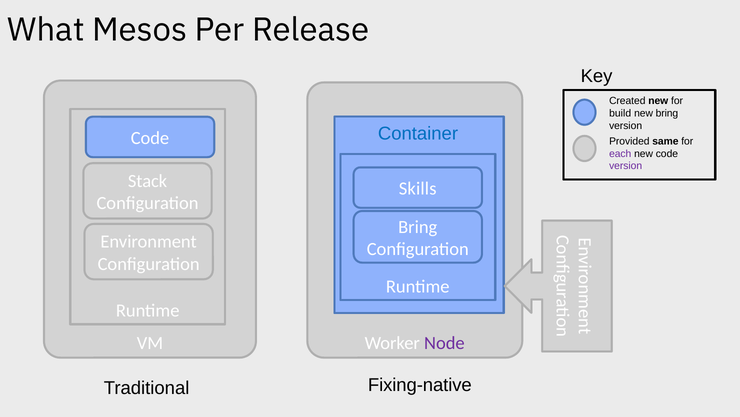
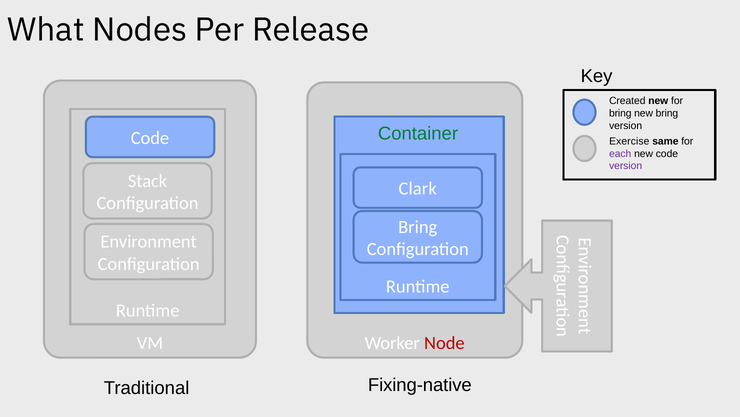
Mesos: Mesos -> Nodes
build at (620, 113): build -> bring
Container colour: blue -> green
Provided: Provided -> Exercise
Skills: Skills -> Clark
Node colour: purple -> red
